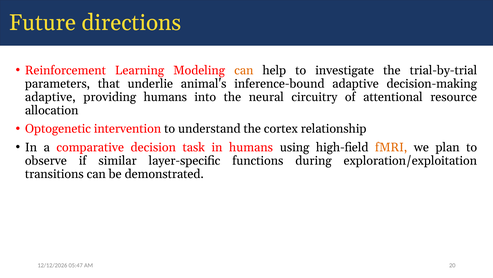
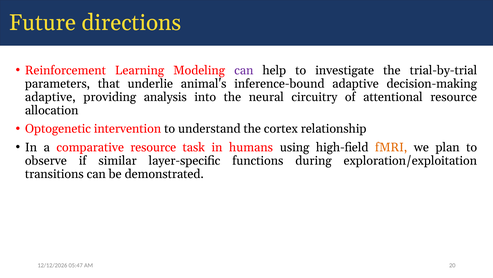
can at (244, 70) colour: orange -> purple
providing humans: humans -> analysis
comparative decision: decision -> resource
